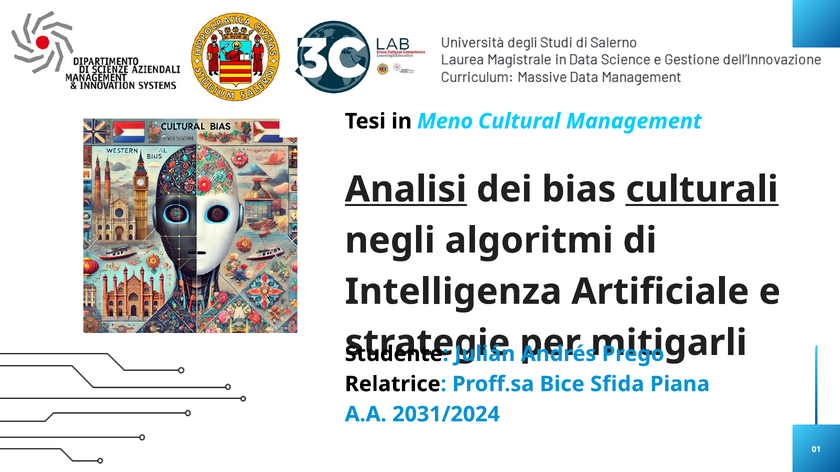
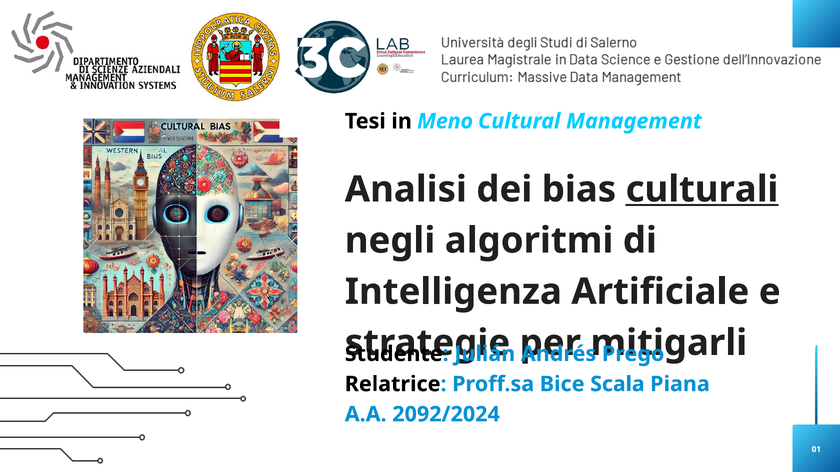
Analisi underline: present -> none
Sfida: Sfida -> Scala
2031/2024: 2031/2024 -> 2092/2024
